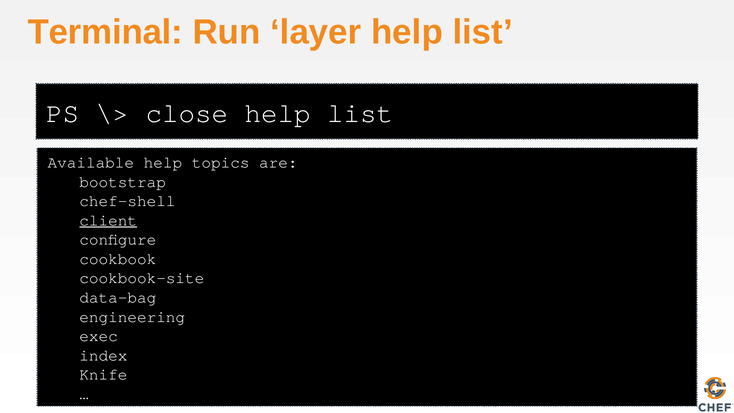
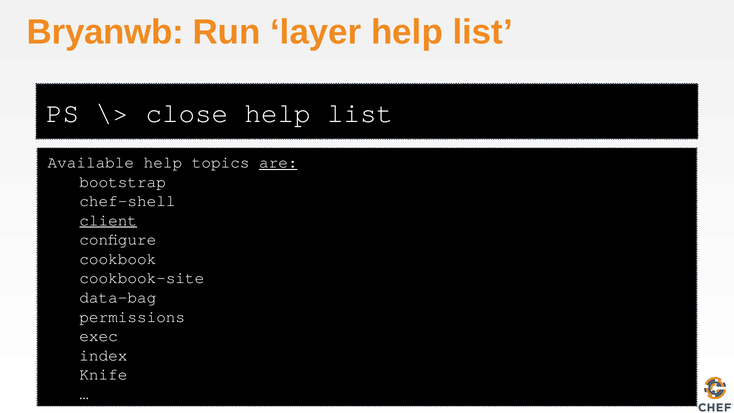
Terminal: Terminal -> Bryanwb
are underline: none -> present
engineering: engineering -> permissions
